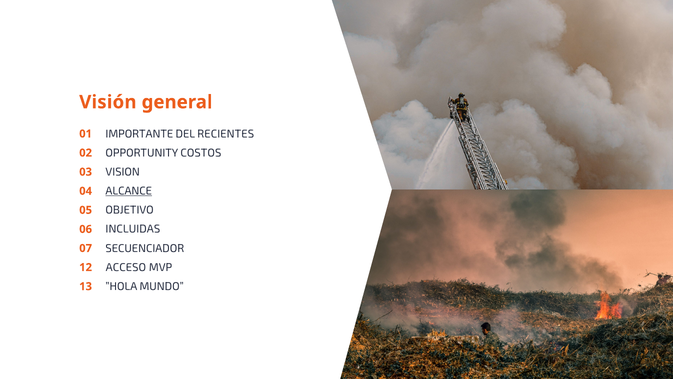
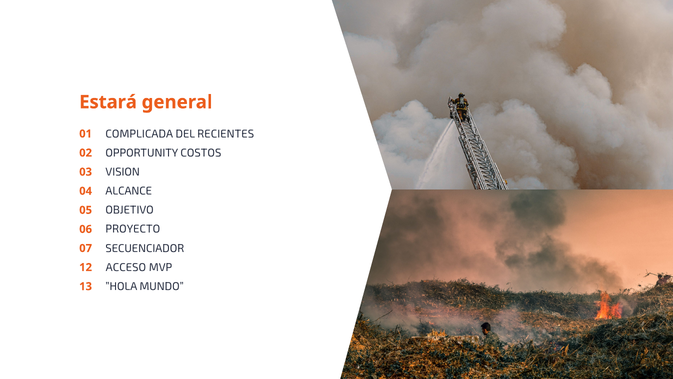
Visión: Visión -> Estará
IMPORTANTE: IMPORTANTE -> COMPLICADA
ALCANCE underline: present -> none
INCLUIDAS: INCLUIDAS -> PROYECTO
